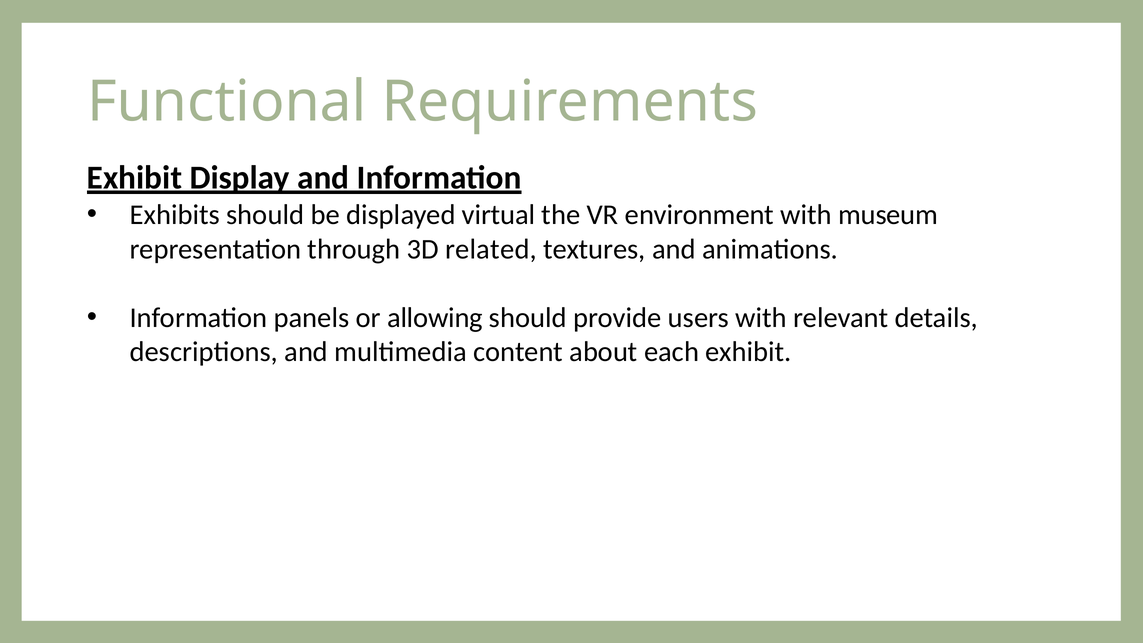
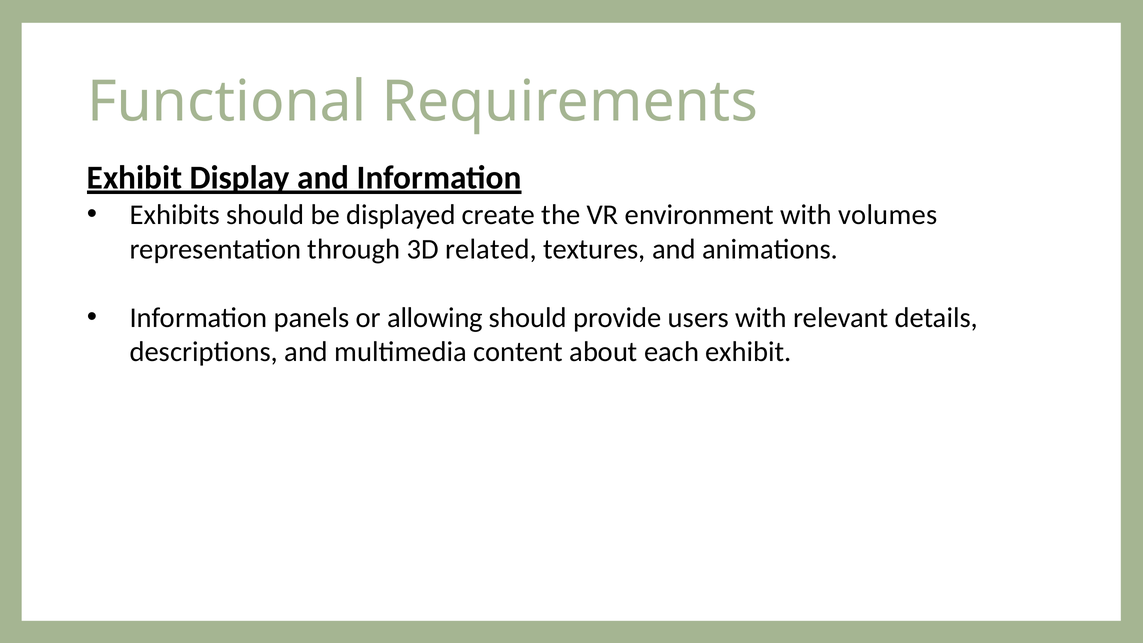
virtual: virtual -> create
museum: museum -> volumes
